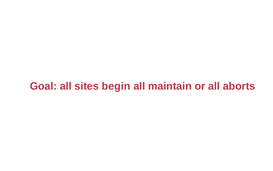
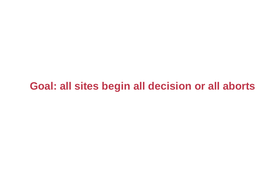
maintain: maintain -> decision
